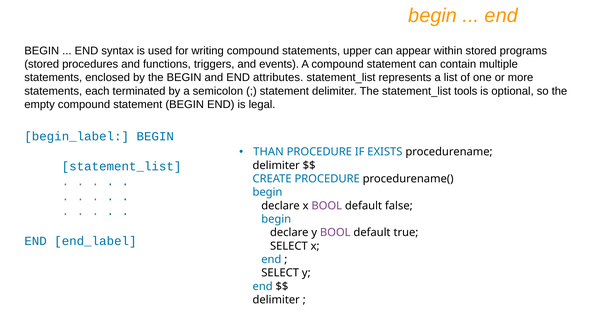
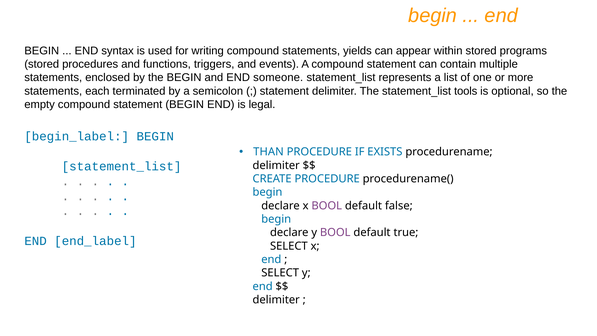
upper: upper -> yields
attributes: attributes -> someone
